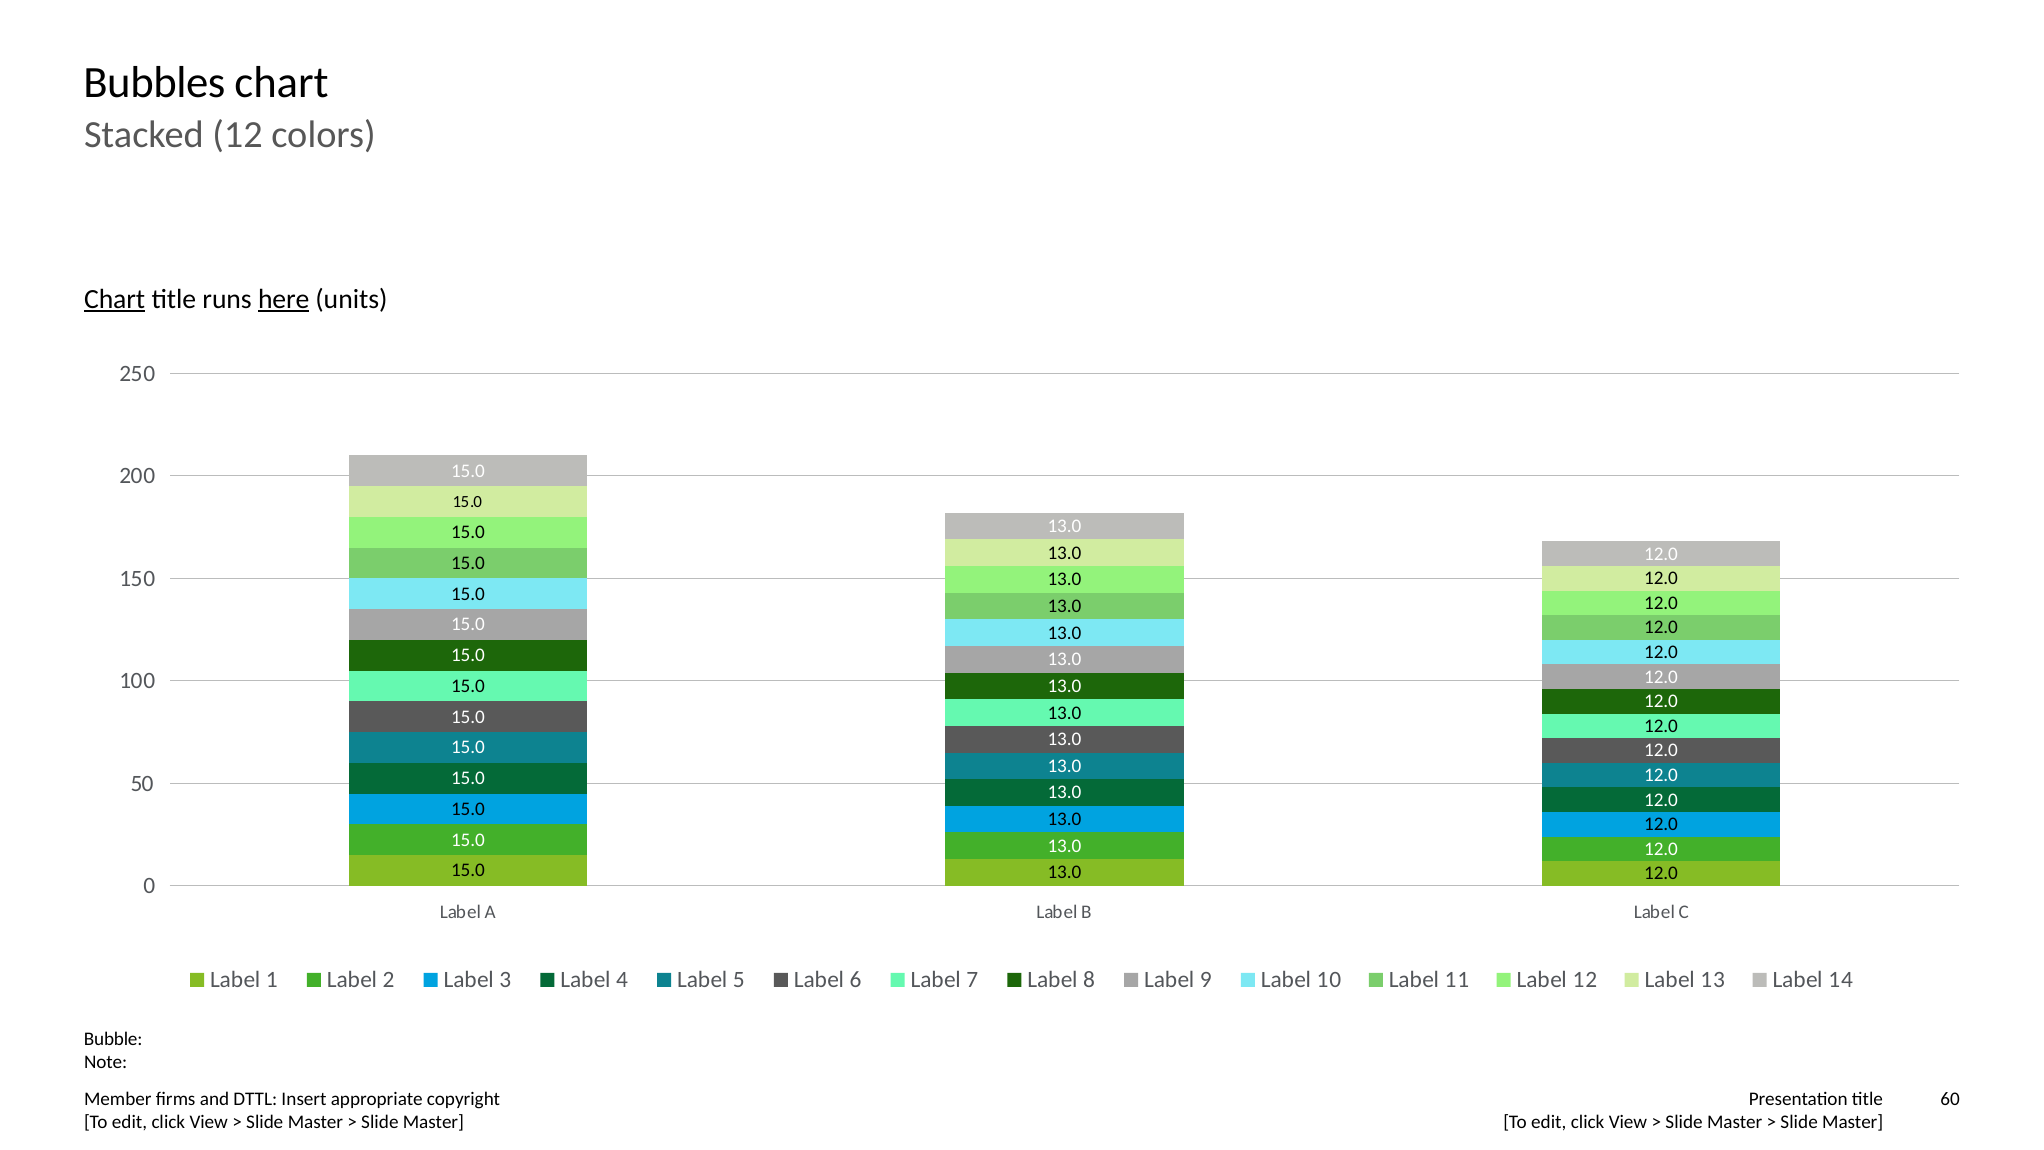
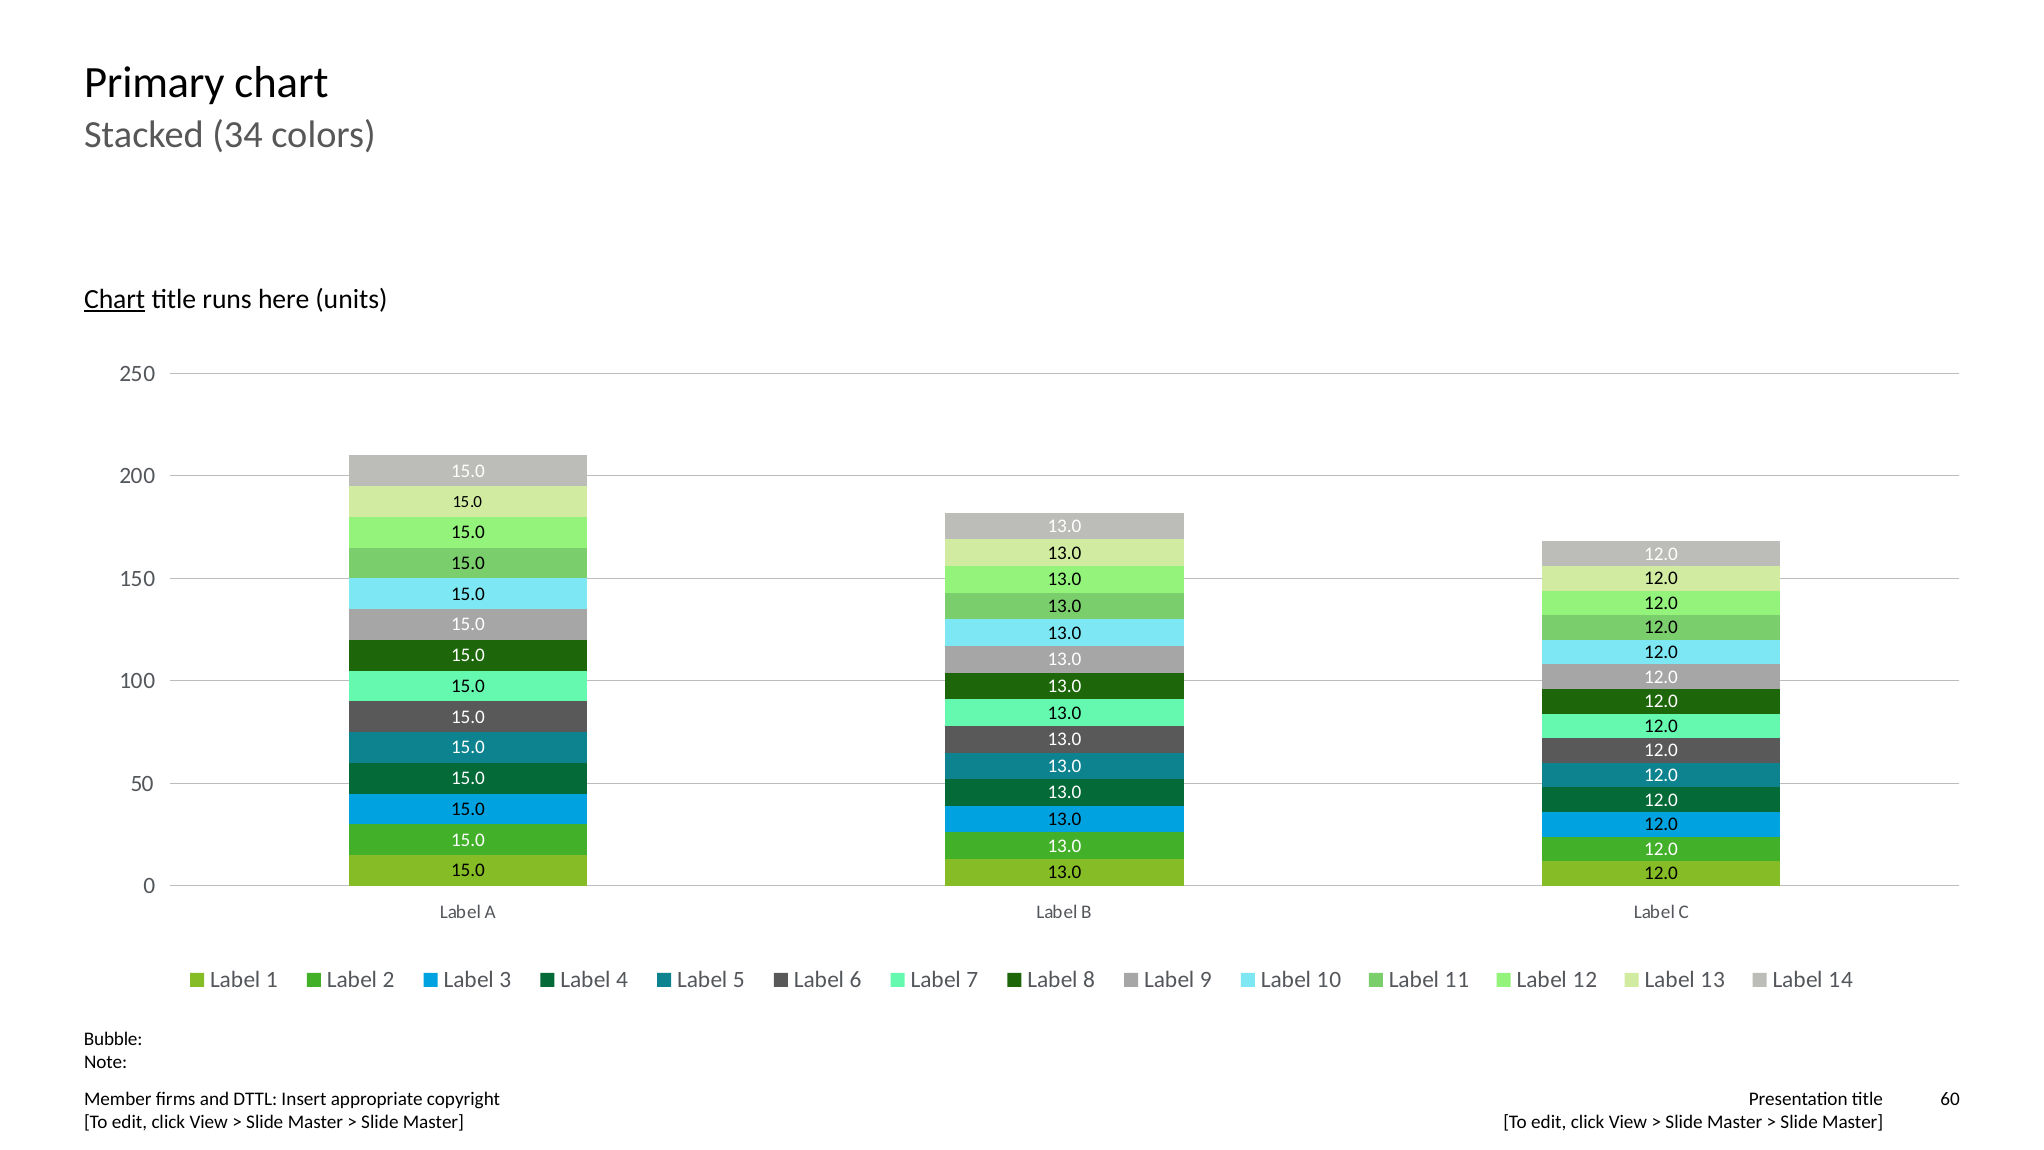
Bubbles: Bubbles -> Primary
Stacked 12: 12 -> 34
here underline: present -> none
